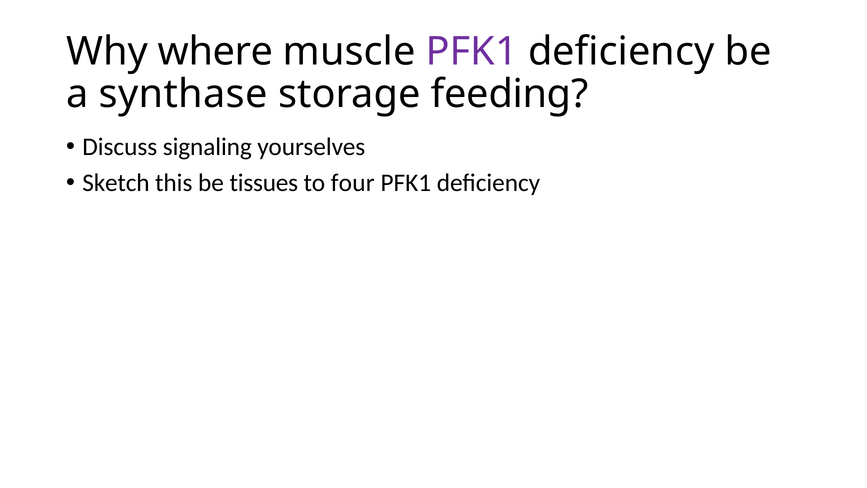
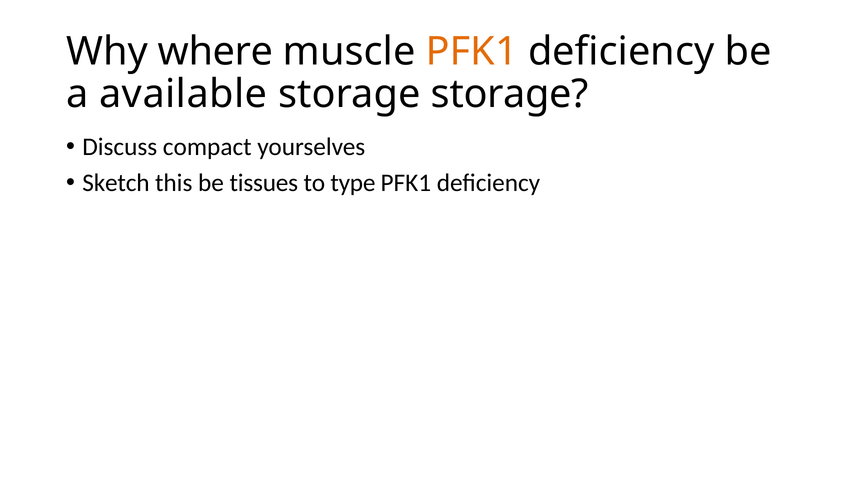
PFK1 at (472, 51) colour: purple -> orange
synthase: synthase -> available
storage feeding: feeding -> storage
signaling: signaling -> compact
four: four -> type
